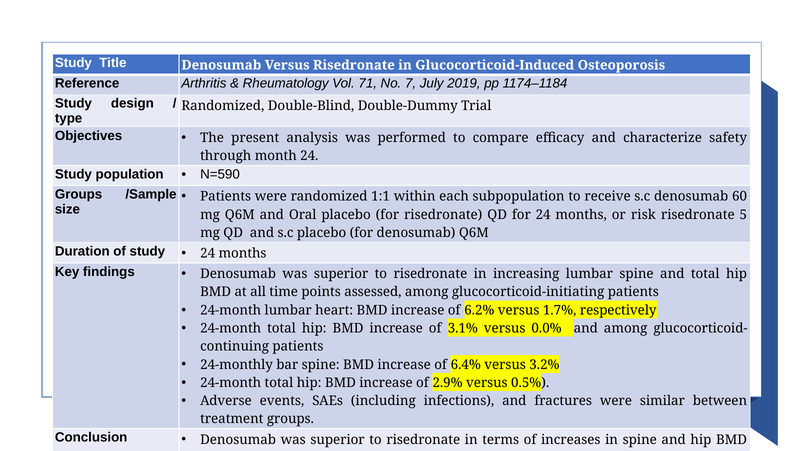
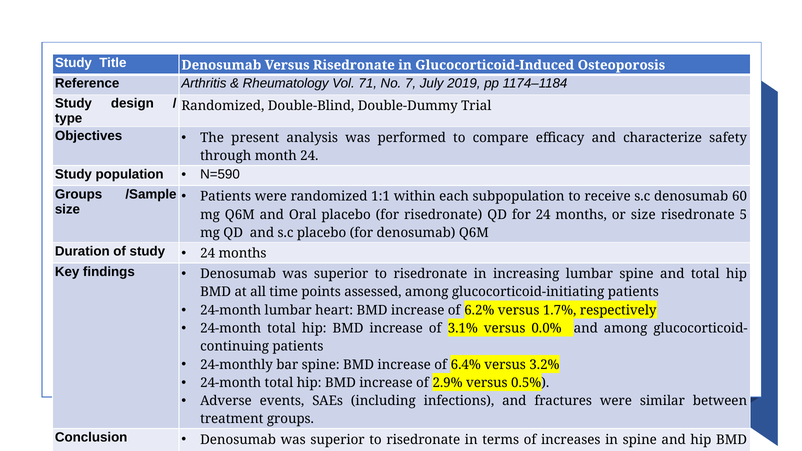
or risk: risk -> size
